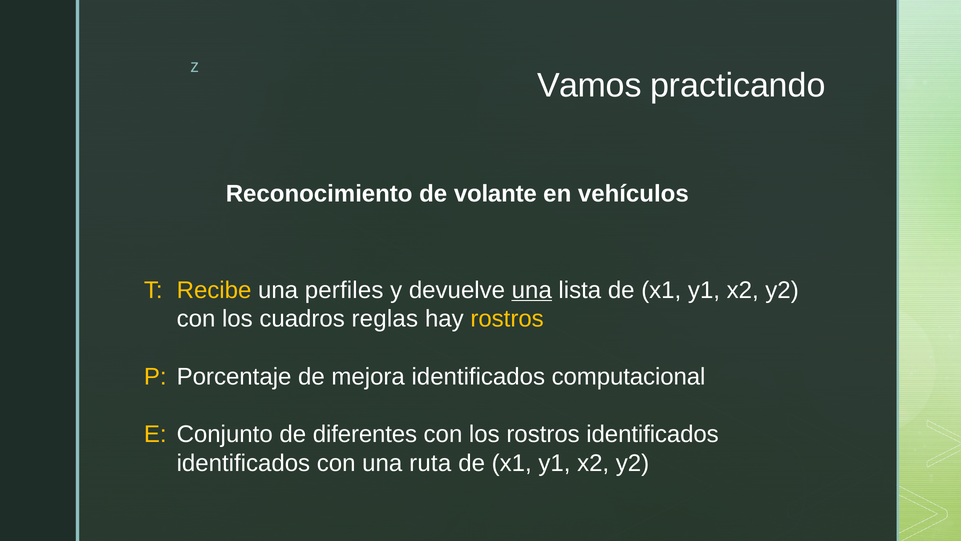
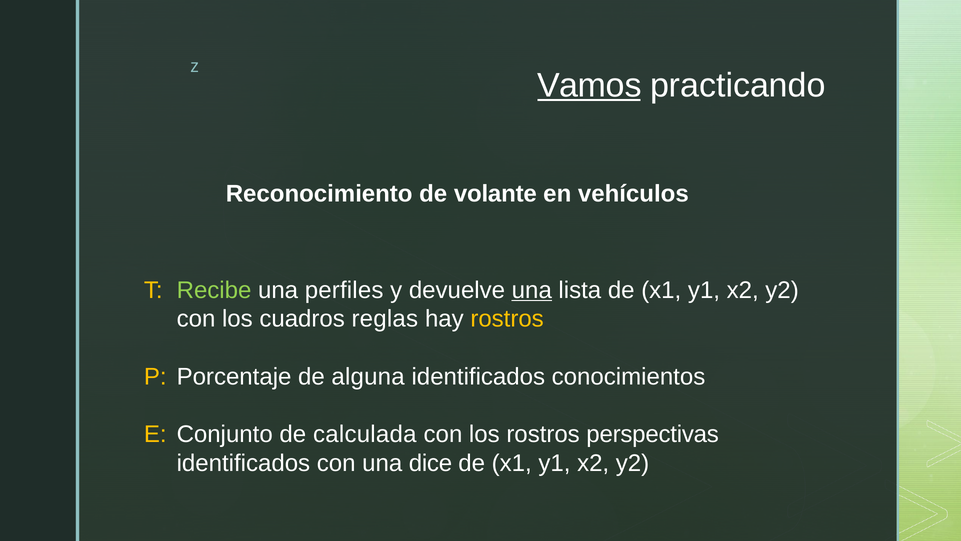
Vamos underline: none -> present
Recibe colour: yellow -> light green
mejora: mejora -> alguna
computacional: computacional -> conocimientos
diferentes: diferentes -> calculada
rostros identificados: identificados -> perspectivas
ruta: ruta -> dice
